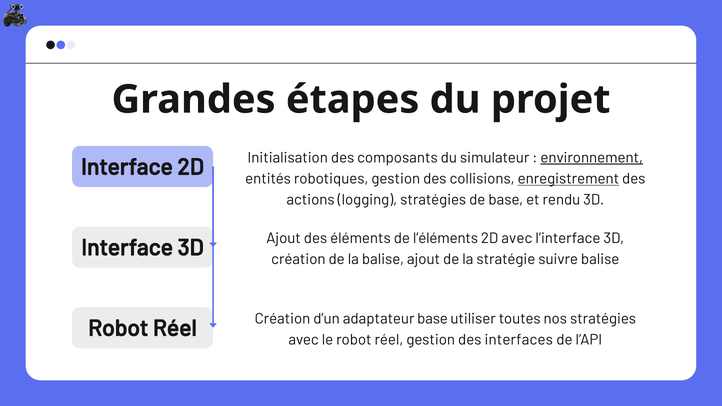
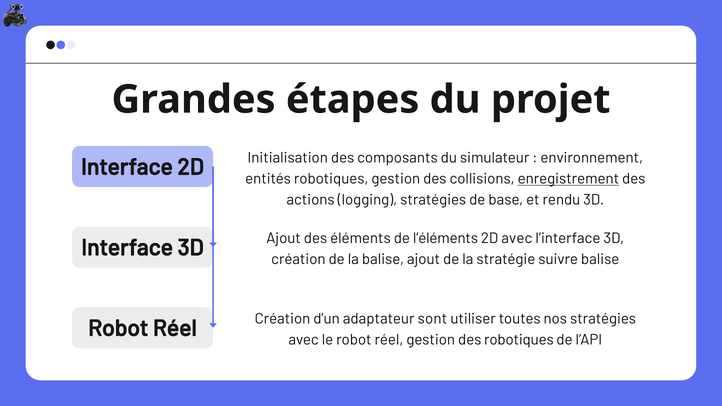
environnement underline: present -> none
adaptateur base: base -> sont
des interfaces: interfaces -> robotiques
